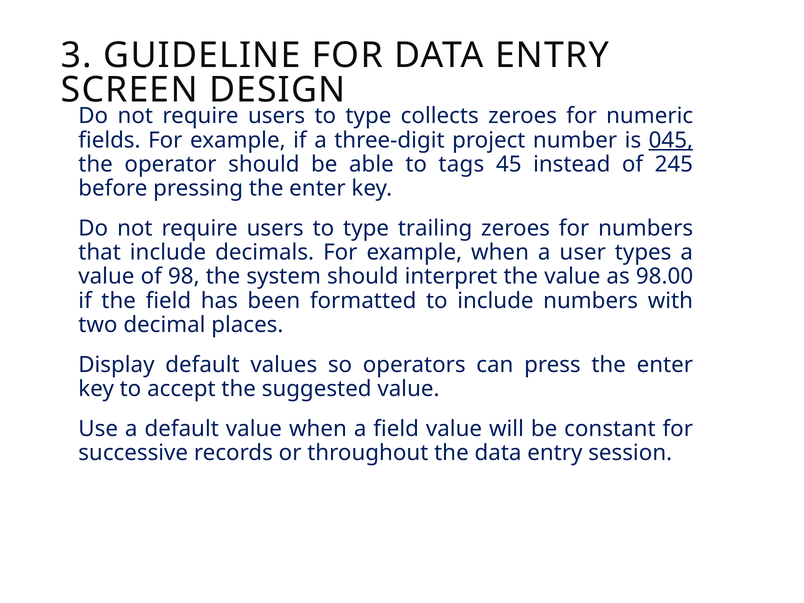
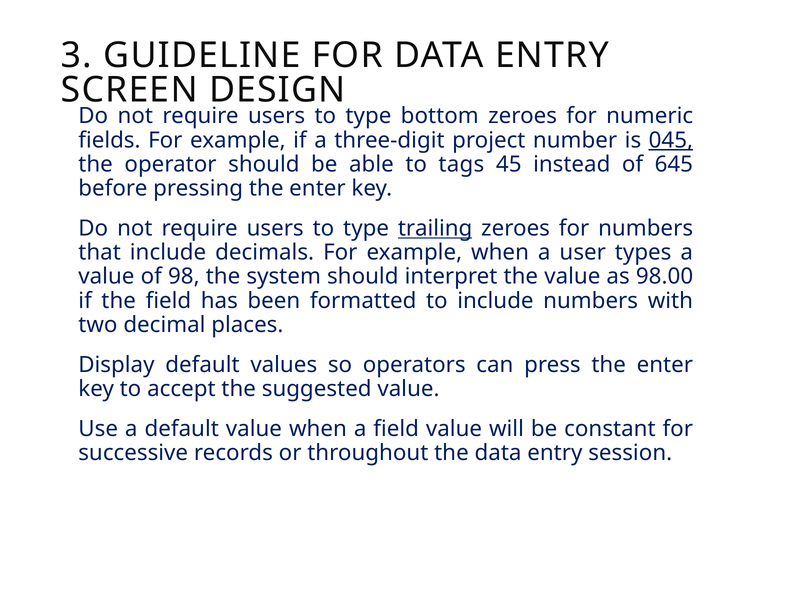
collects: collects -> bottom
245: 245 -> 645
trailing underline: none -> present
